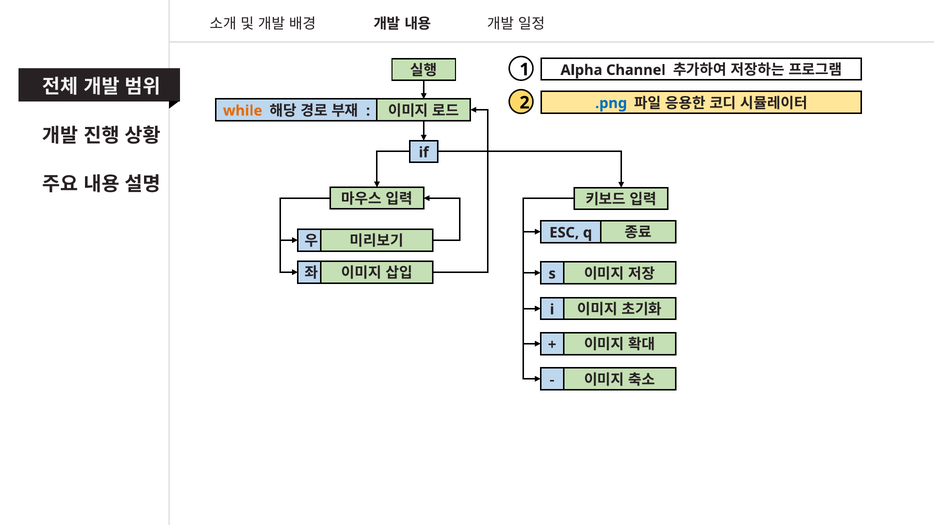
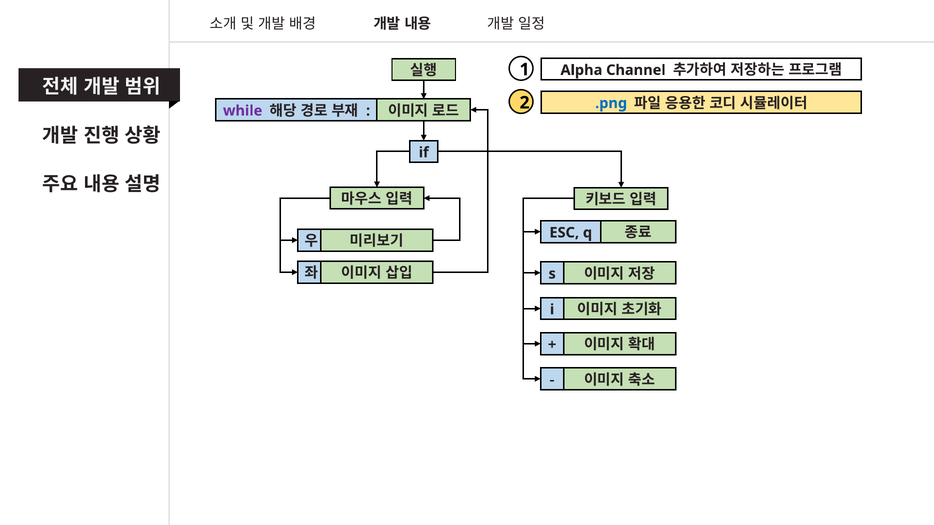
while colour: orange -> purple
